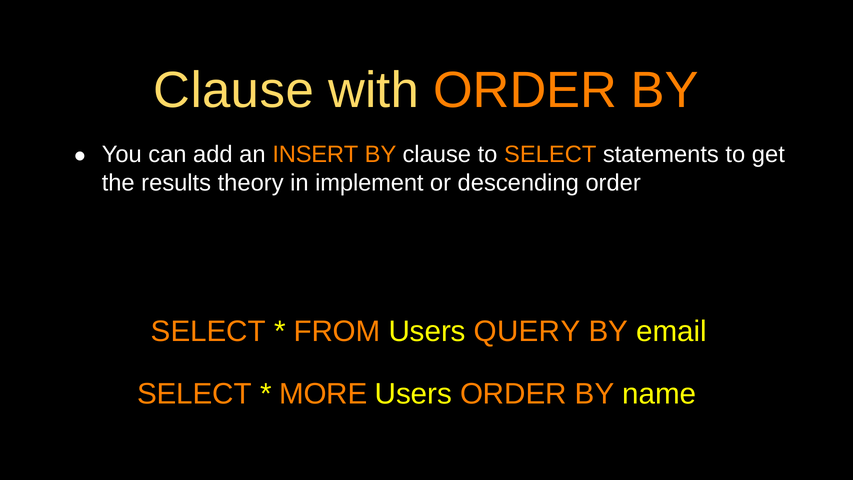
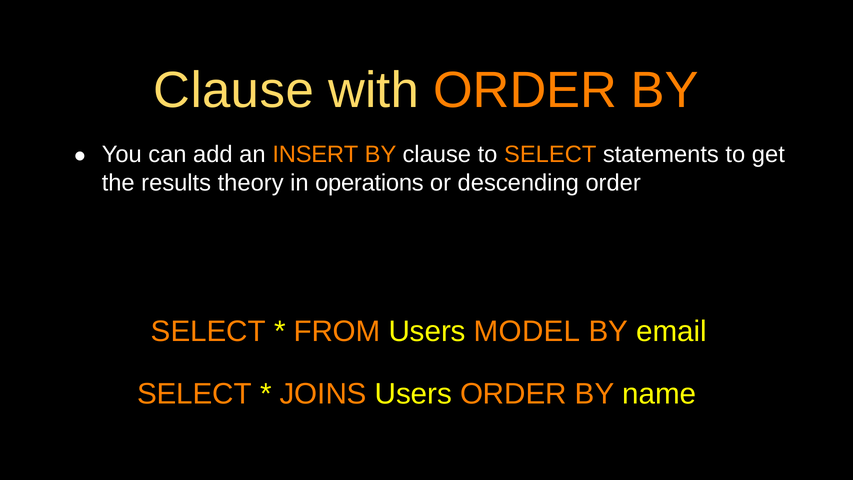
implement: implement -> operations
QUERY: QUERY -> MODEL
MORE: MORE -> JOINS
